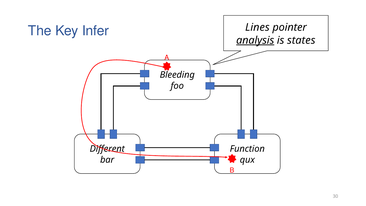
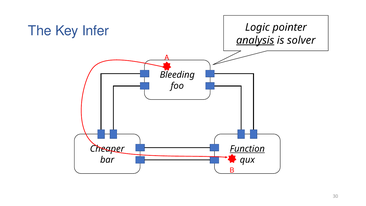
Lines: Lines -> Logic
states: states -> solver
Different: Different -> Cheaper
Function underline: none -> present
